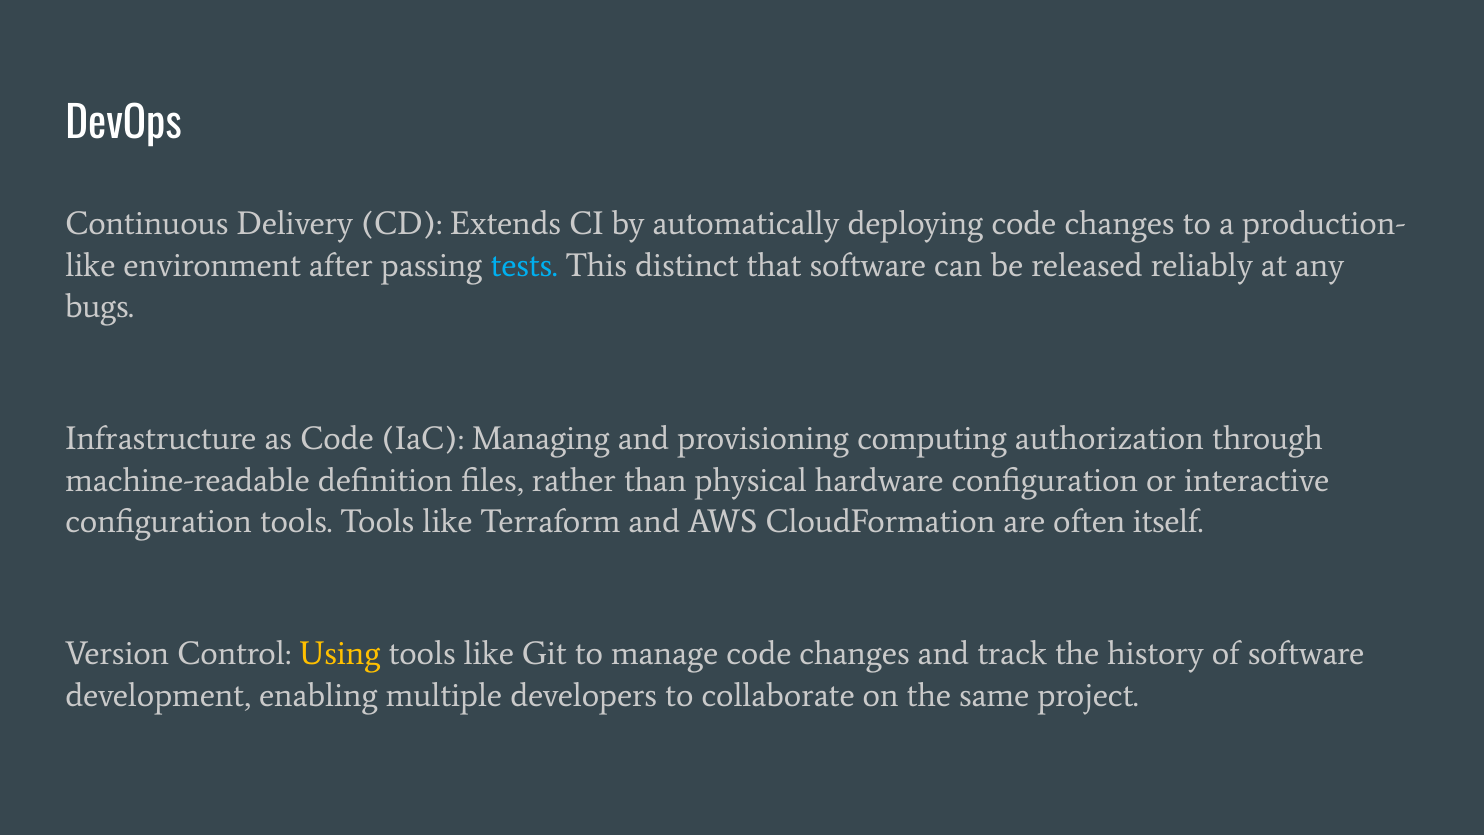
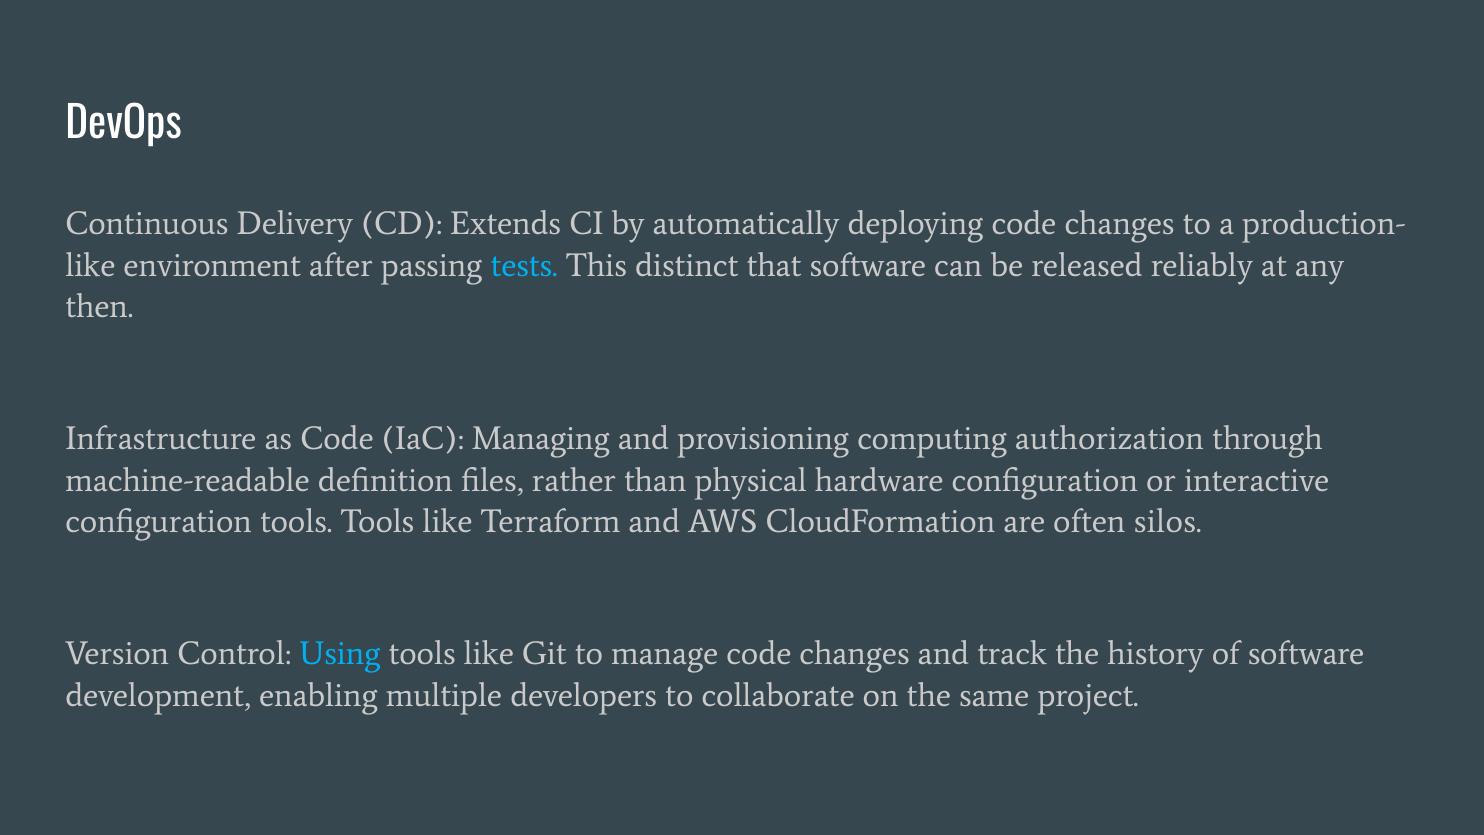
bugs: bugs -> then
itself: itself -> silos
Using colour: yellow -> light blue
